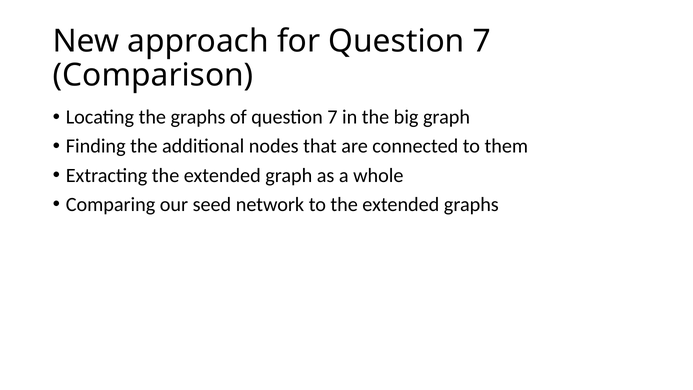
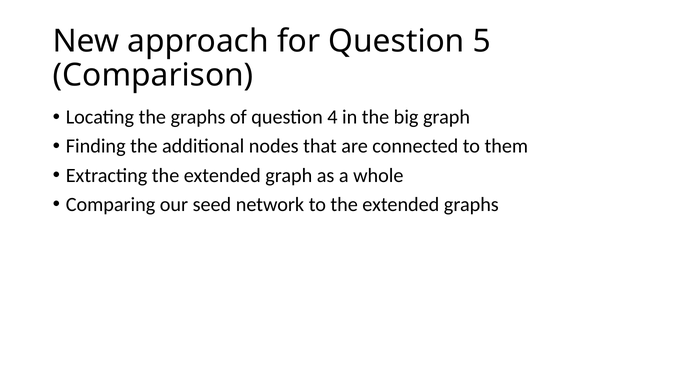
for Question 7: 7 -> 5
of question 7: 7 -> 4
